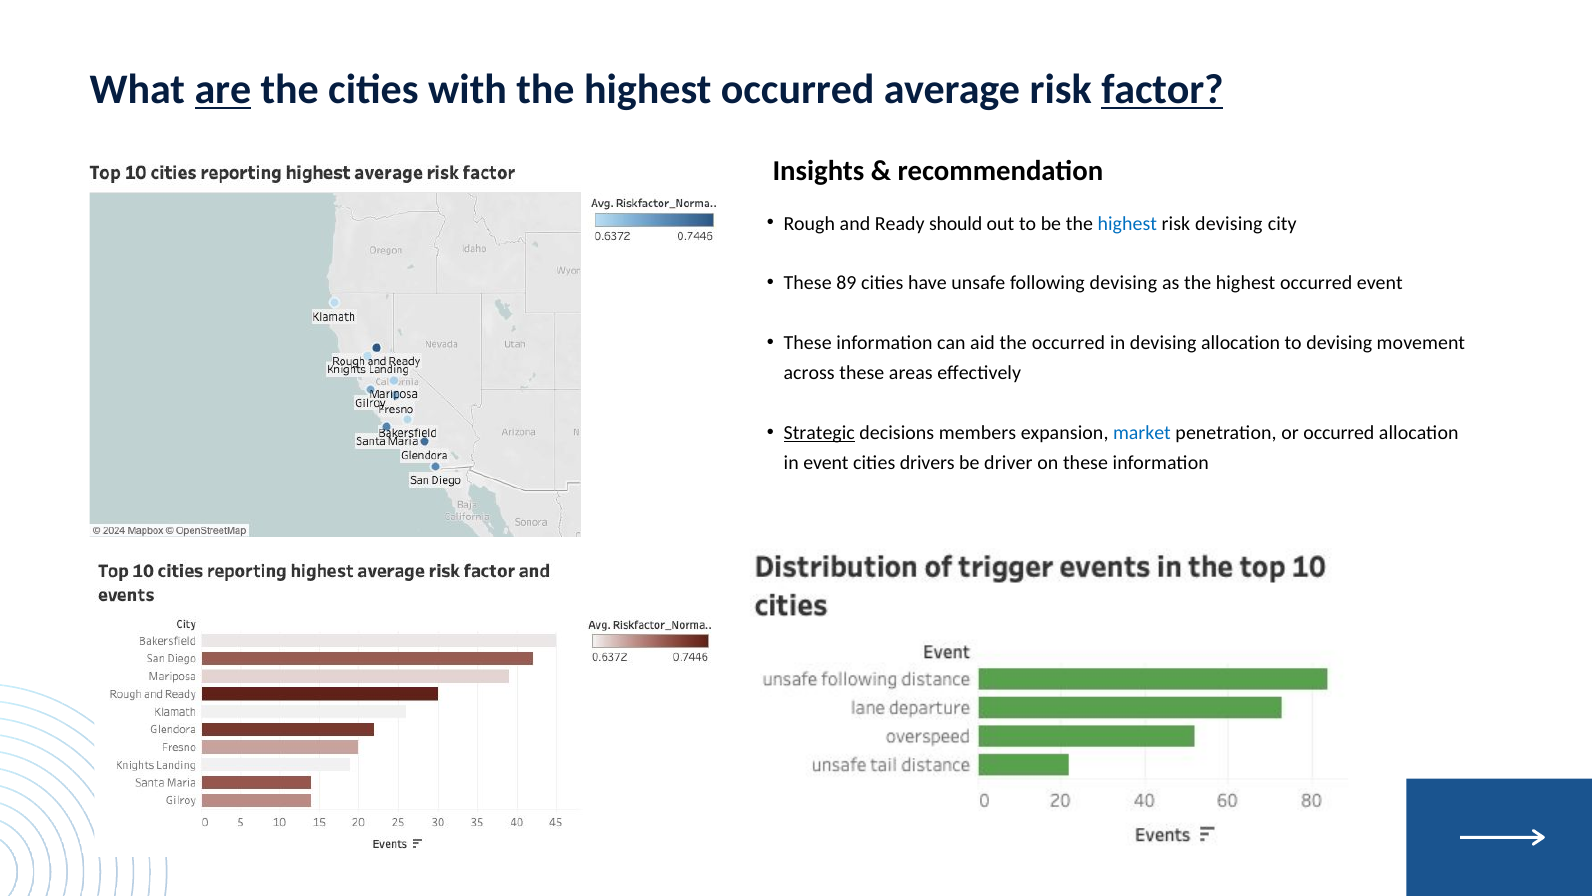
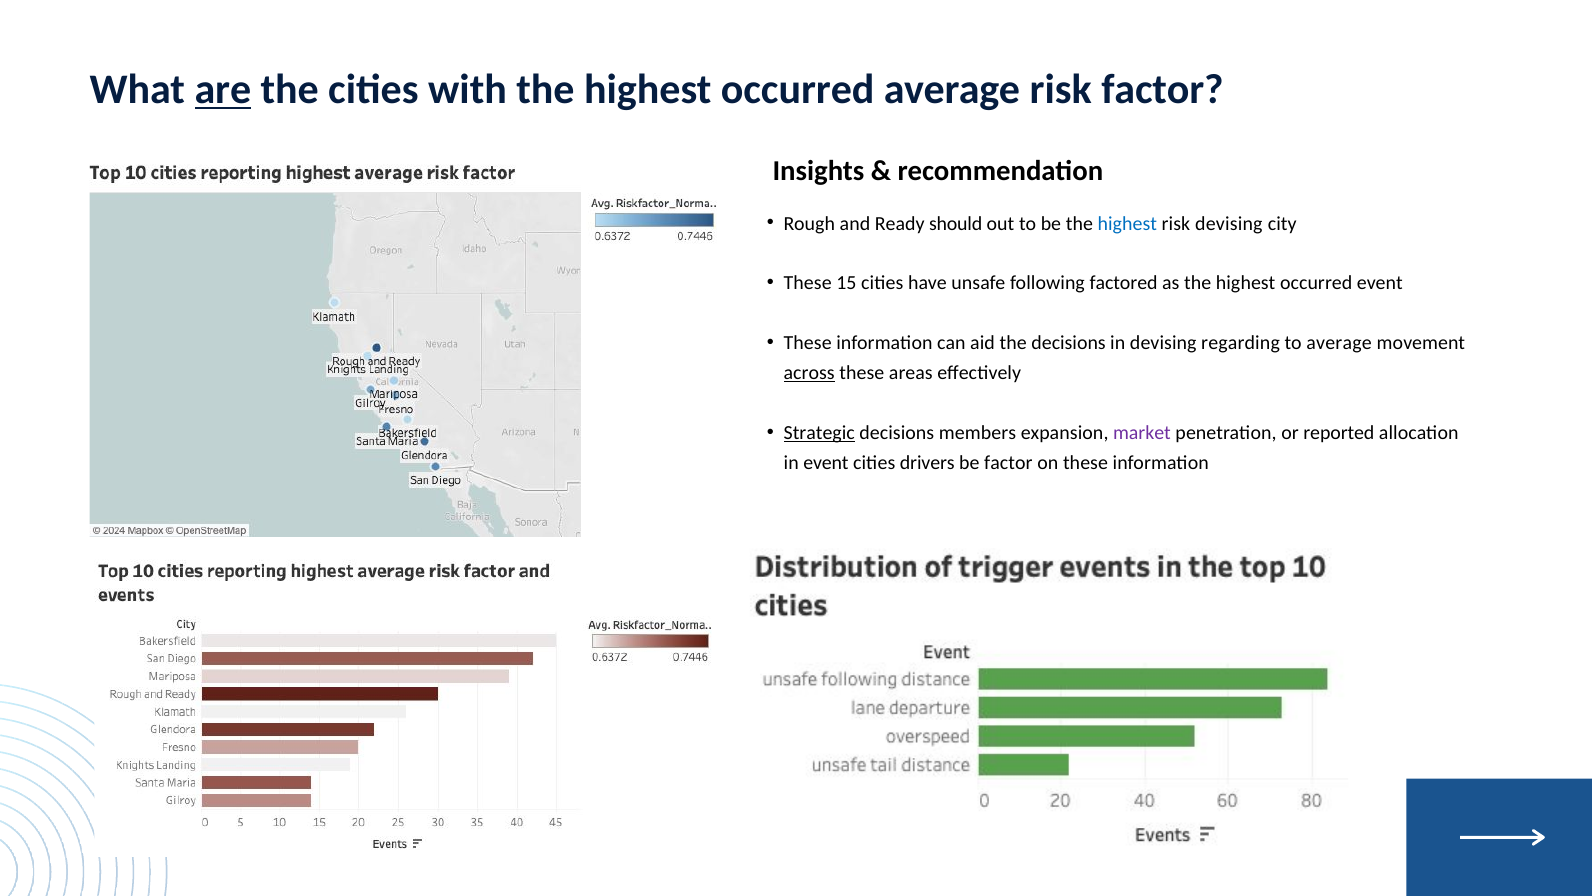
factor at (1162, 90) underline: present -> none
89: 89 -> 15
following devising: devising -> factored
the occurred: occurred -> decisions
devising allocation: allocation -> regarding
to devising: devising -> average
across underline: none -> present
market colour: blue -> purple
or occurred: occurred -> reported
be driver: driver -> factor
